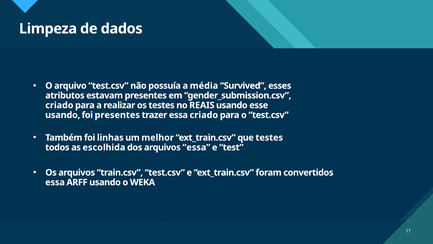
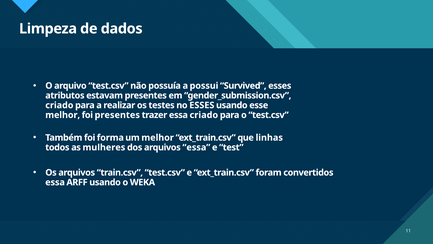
média: média -> possui
no REAIS: REAIS -> ESSES
usando at (63, 115): usando -> melhor
linhas: linhas -> forma
que testes: testes -> linhas
escolhida: escolhida -> mulheres
